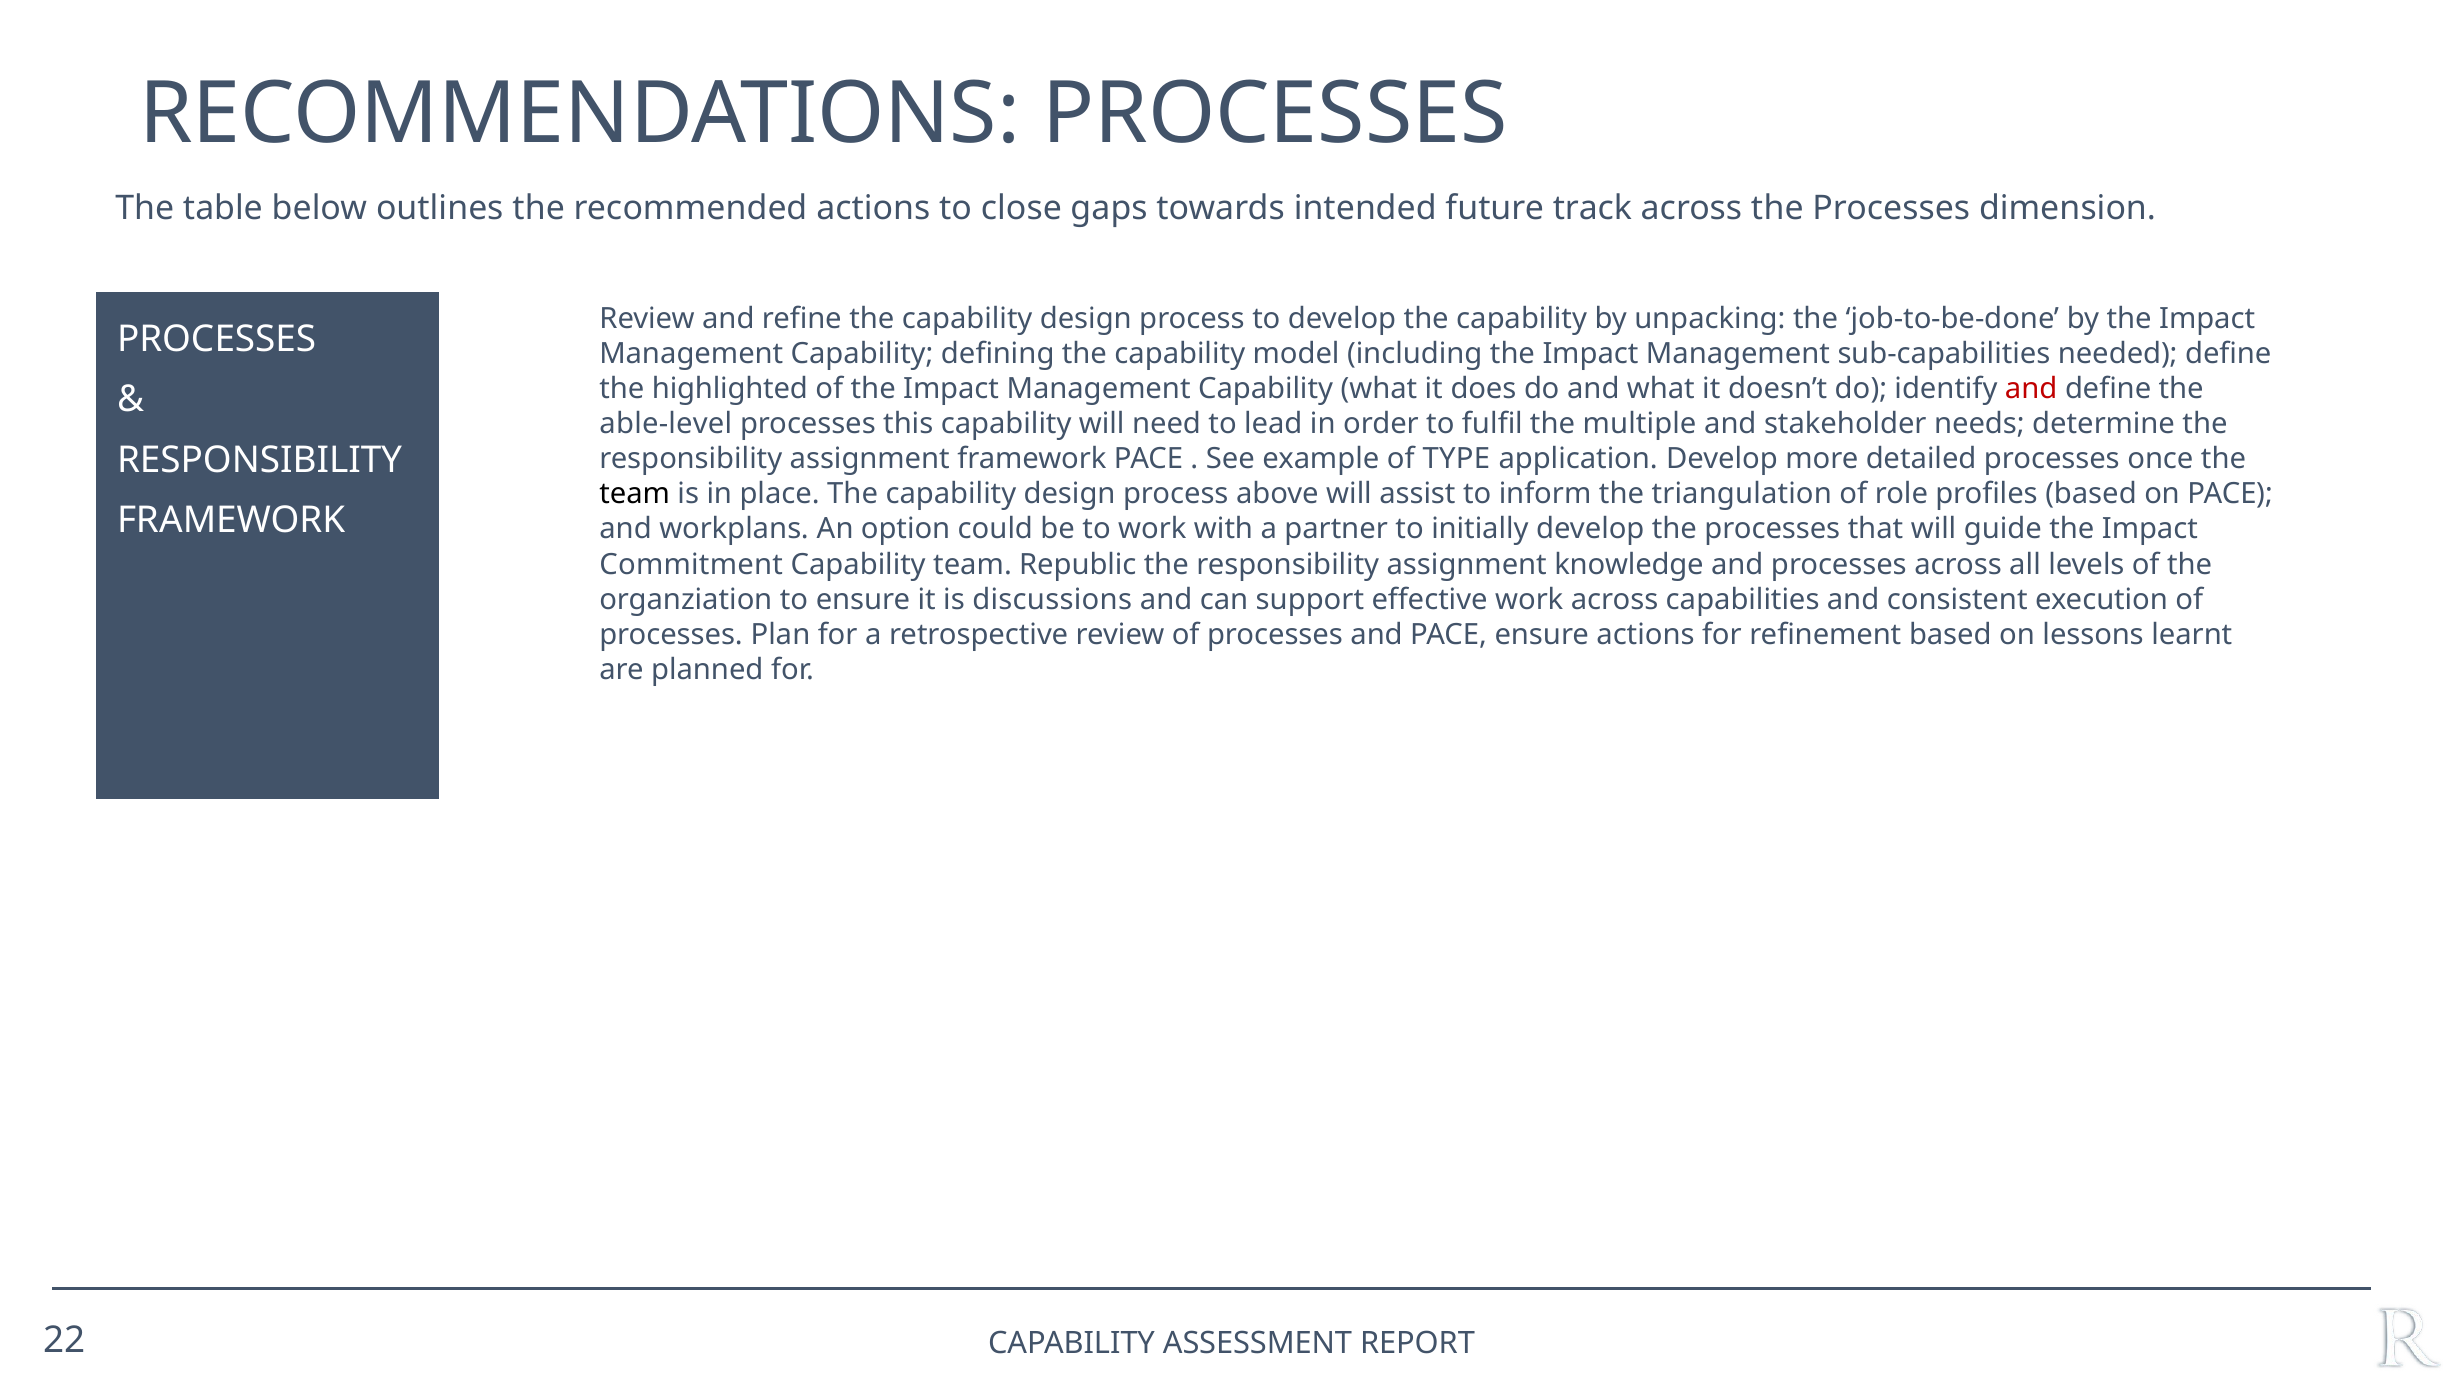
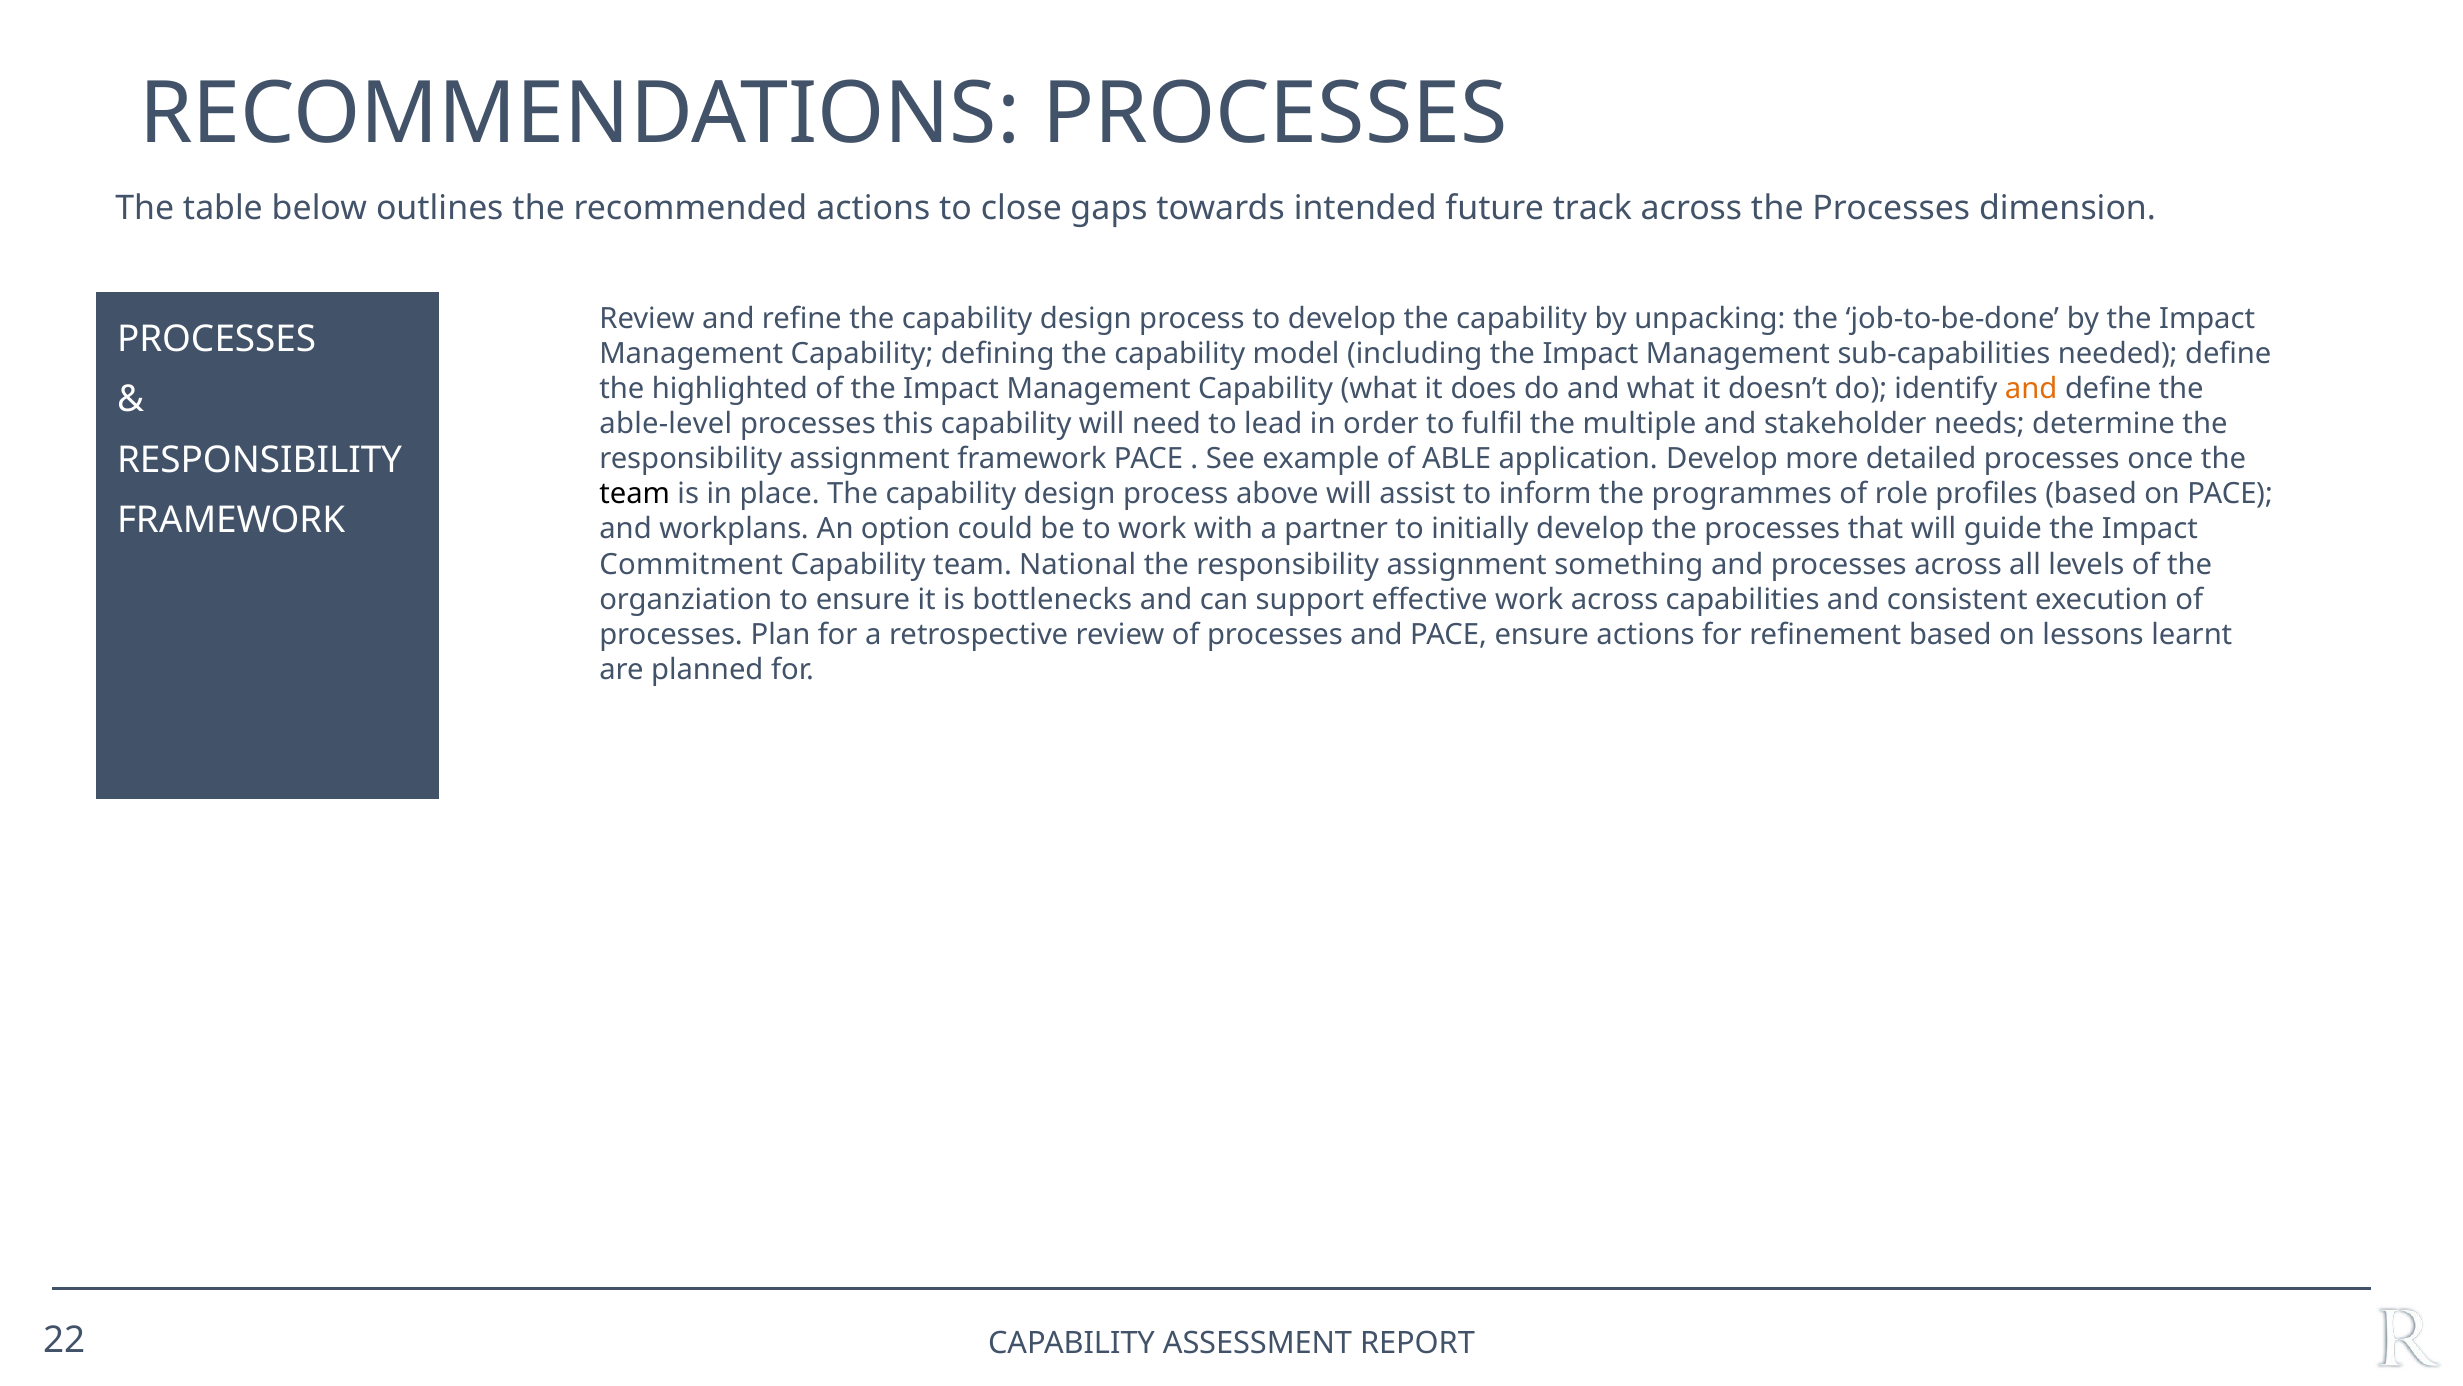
and at (2031, 389) colour: red -> orange
TYPE: TYPE -> ABLE
triangulation: triangulation -> programmes
Republic: Republic -> National
knowledge: knowledge -> something
discussions: discussions -> bottlenecks
